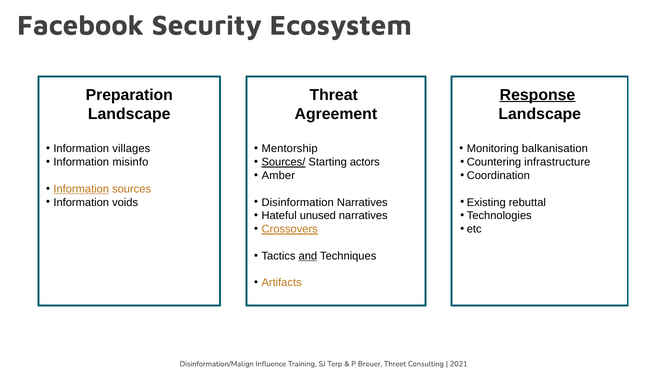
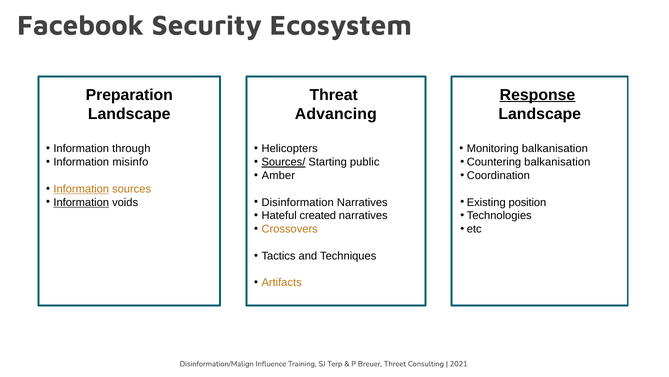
Agreement: Agreement -> Advancing
villages: villages -> through
Mentorship: Mentorship -> Helicopters
actors: actors -> public
Countering infrastructure: infrastructure -> balkanisation
Information at (81, 202) underline: none -> present
rebuttal: rebuttal -> position
unused: unused -> created
Crossovers underline: present -> none
and underline: present -> none
